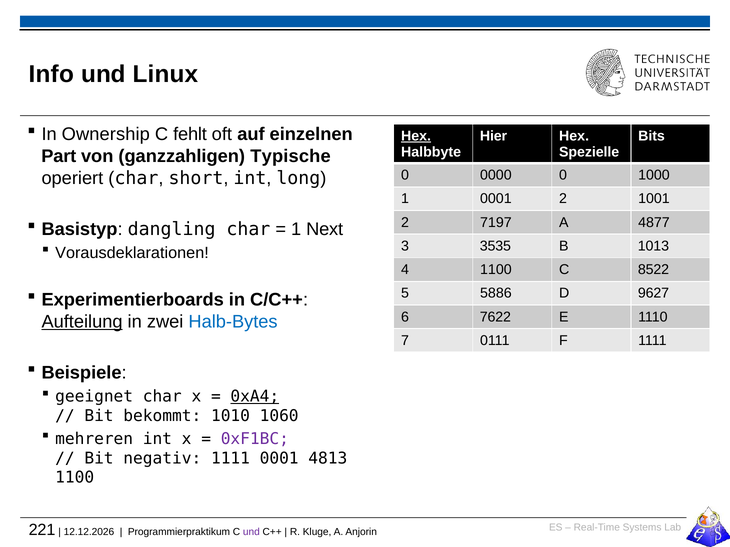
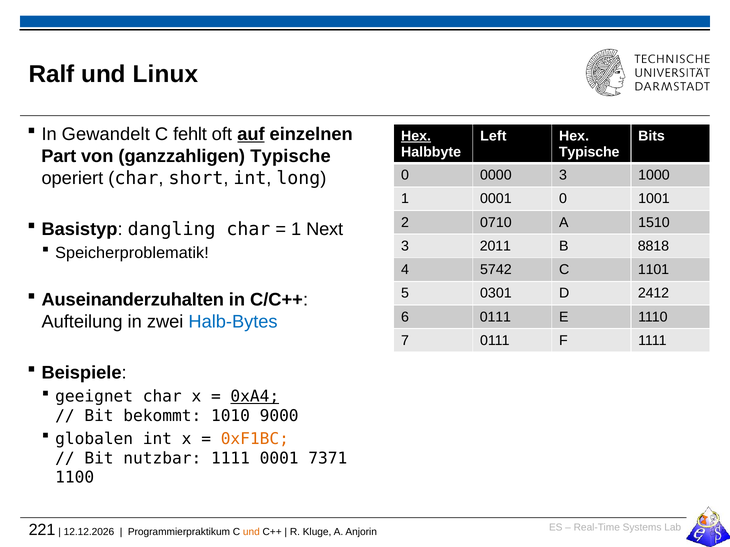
Info: Info -> Ralf
Ownership: Ownership -> Gewandelt
auf underline: none -> present
Hier: Hier -> Left
Spezielle at (589, 152): Spezielle -> Typische
0000 0: 0 -> 3
0001 2: 2 -> 0
7197: 7197 -> 0710
4877: 4877 -> 1510
3535: 3535 -> 2011
1013: 1013 -> 8818
Vorausdeklarationen: Vorausdeklarationen -> Speicherproblematik
4 1100: 1100 -> 5742
8522: 8522 -> 1101
5886: 5886 -> 0301
9627: 9627 -> 2412
Experimentierboards: Experimentierboards -> Auseinanderzuhalten
6 7622: 7622 -> 0111
Aufteilung underline: present -> none
1060: 1060 -> 9000
mehreren: mehreren -> globalen
0xF1BC colour: purple -> orange
negativ: negativ -> nutzbar
4813: 4813 -> 7371
und at (251, 533) colour: purple -> orange
